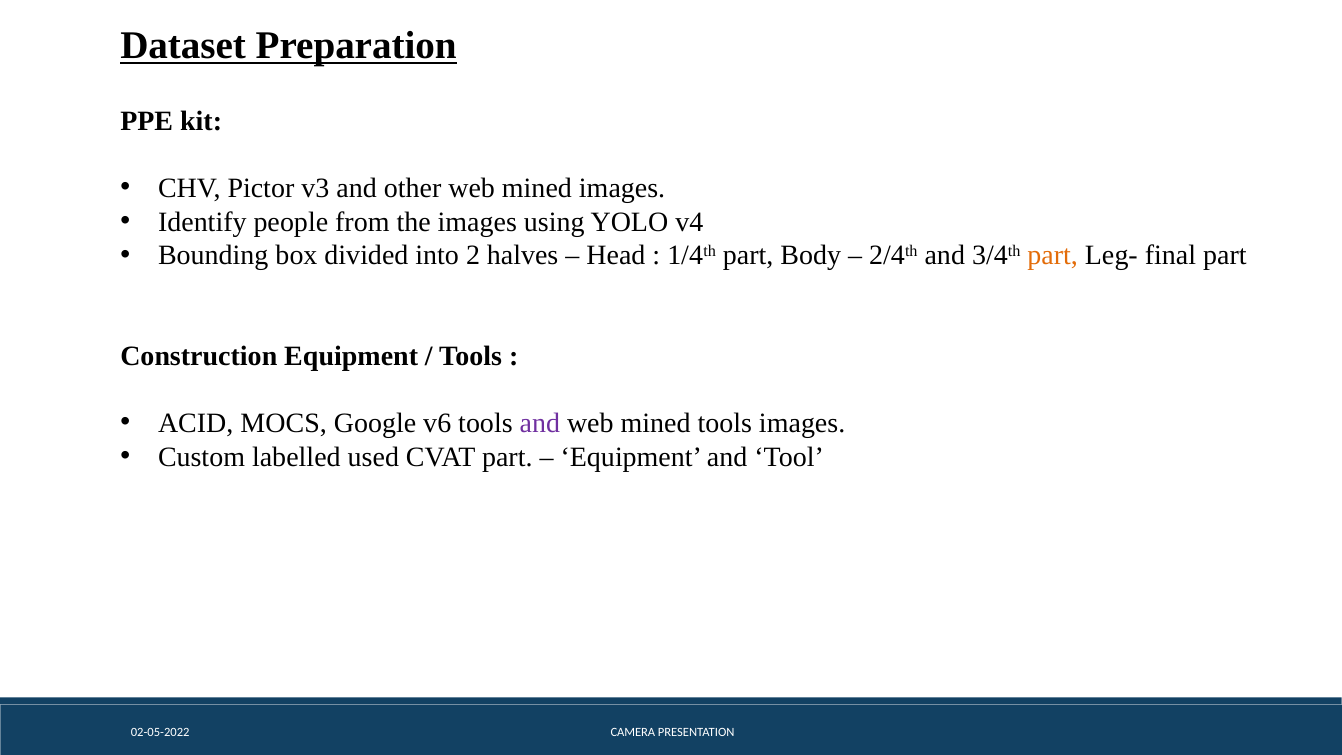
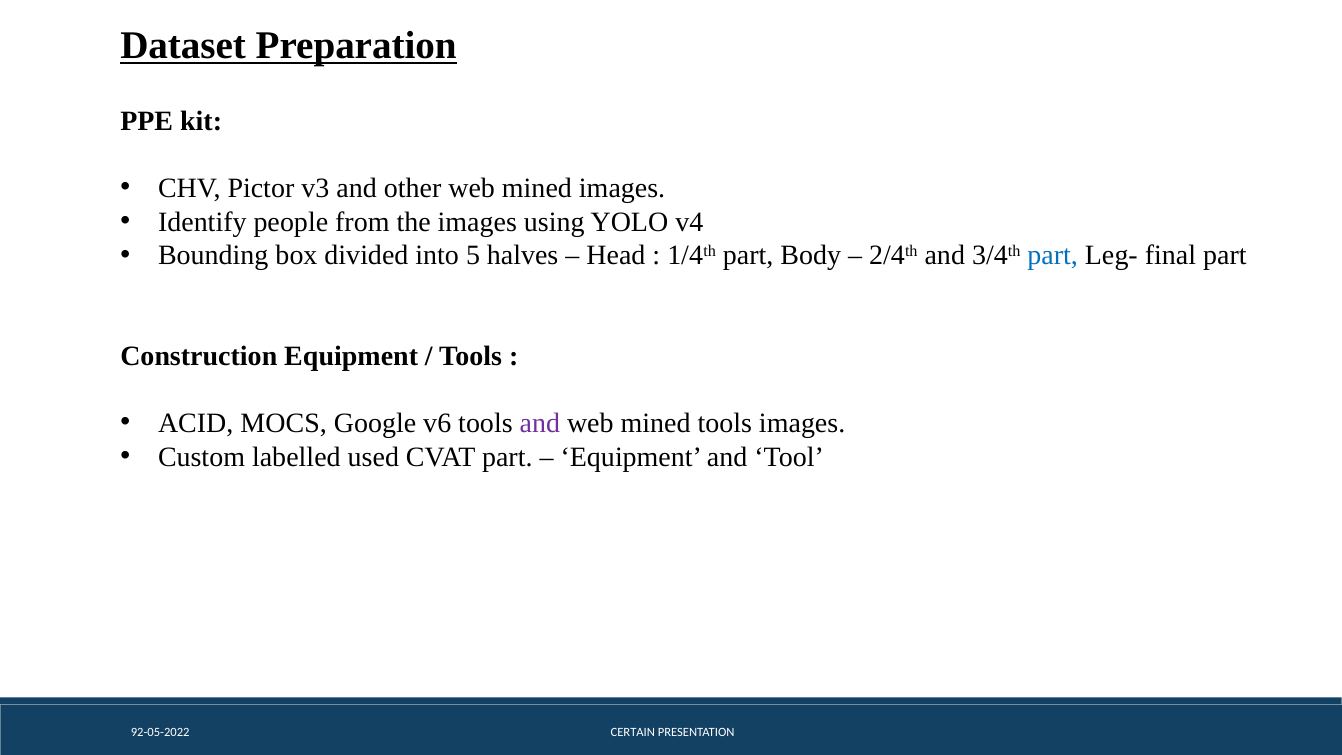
2: 2 -> 5
part at (1053, 255) colour: orange -> blue
02-05-2022: 02-05-2022 -> 92-05-2022
CAMERA: CAMERA -> CERTAIN
